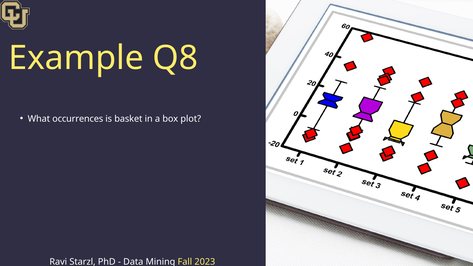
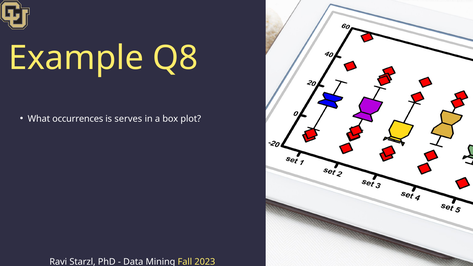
basket: basket -> serves
